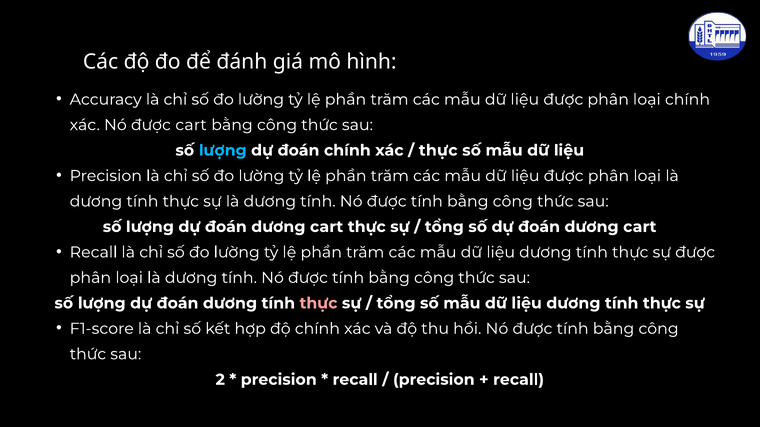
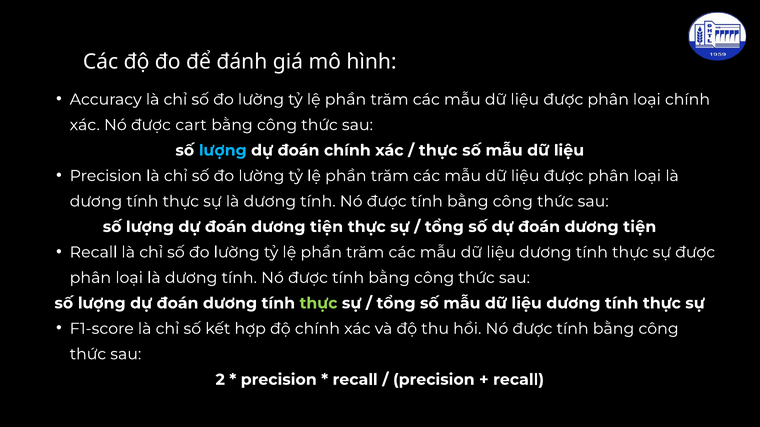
cart at (327, 227): cart -> tiện
cart at (640, 227): cart -> tiện
thực at (319, 304) colour: pink -> light green
